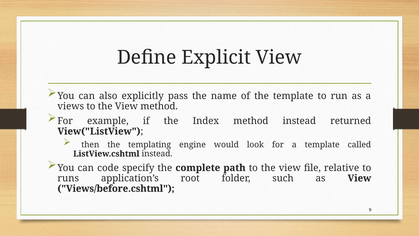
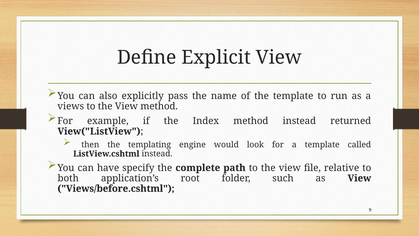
code: code -> have
runs: runs -> both
